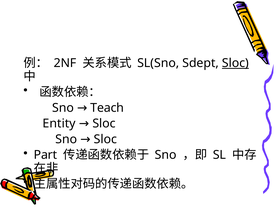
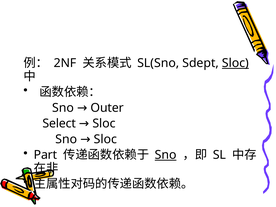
Teach: Teach -> Outer
Entity: Entity -> Select
Sno at (166, 155) underline: none -> present
